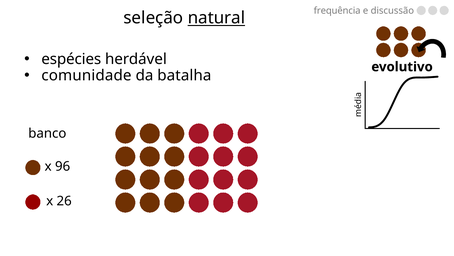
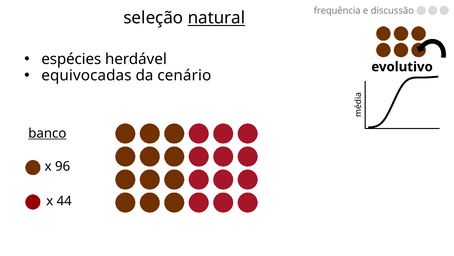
comunidade: comunidade -> equivocadas
batalha: batalha -> cenário
banco underline: none -> present
26: 26 -> 44
